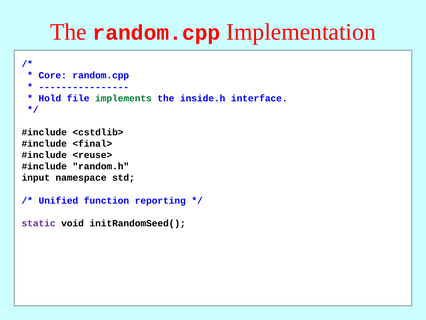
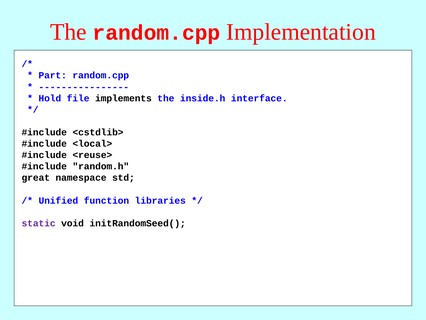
Core: Core -> Part
implements colour: green -> black
<final>: <final> -> <local>
input: input -> great
reporting: reporting -> libraries
